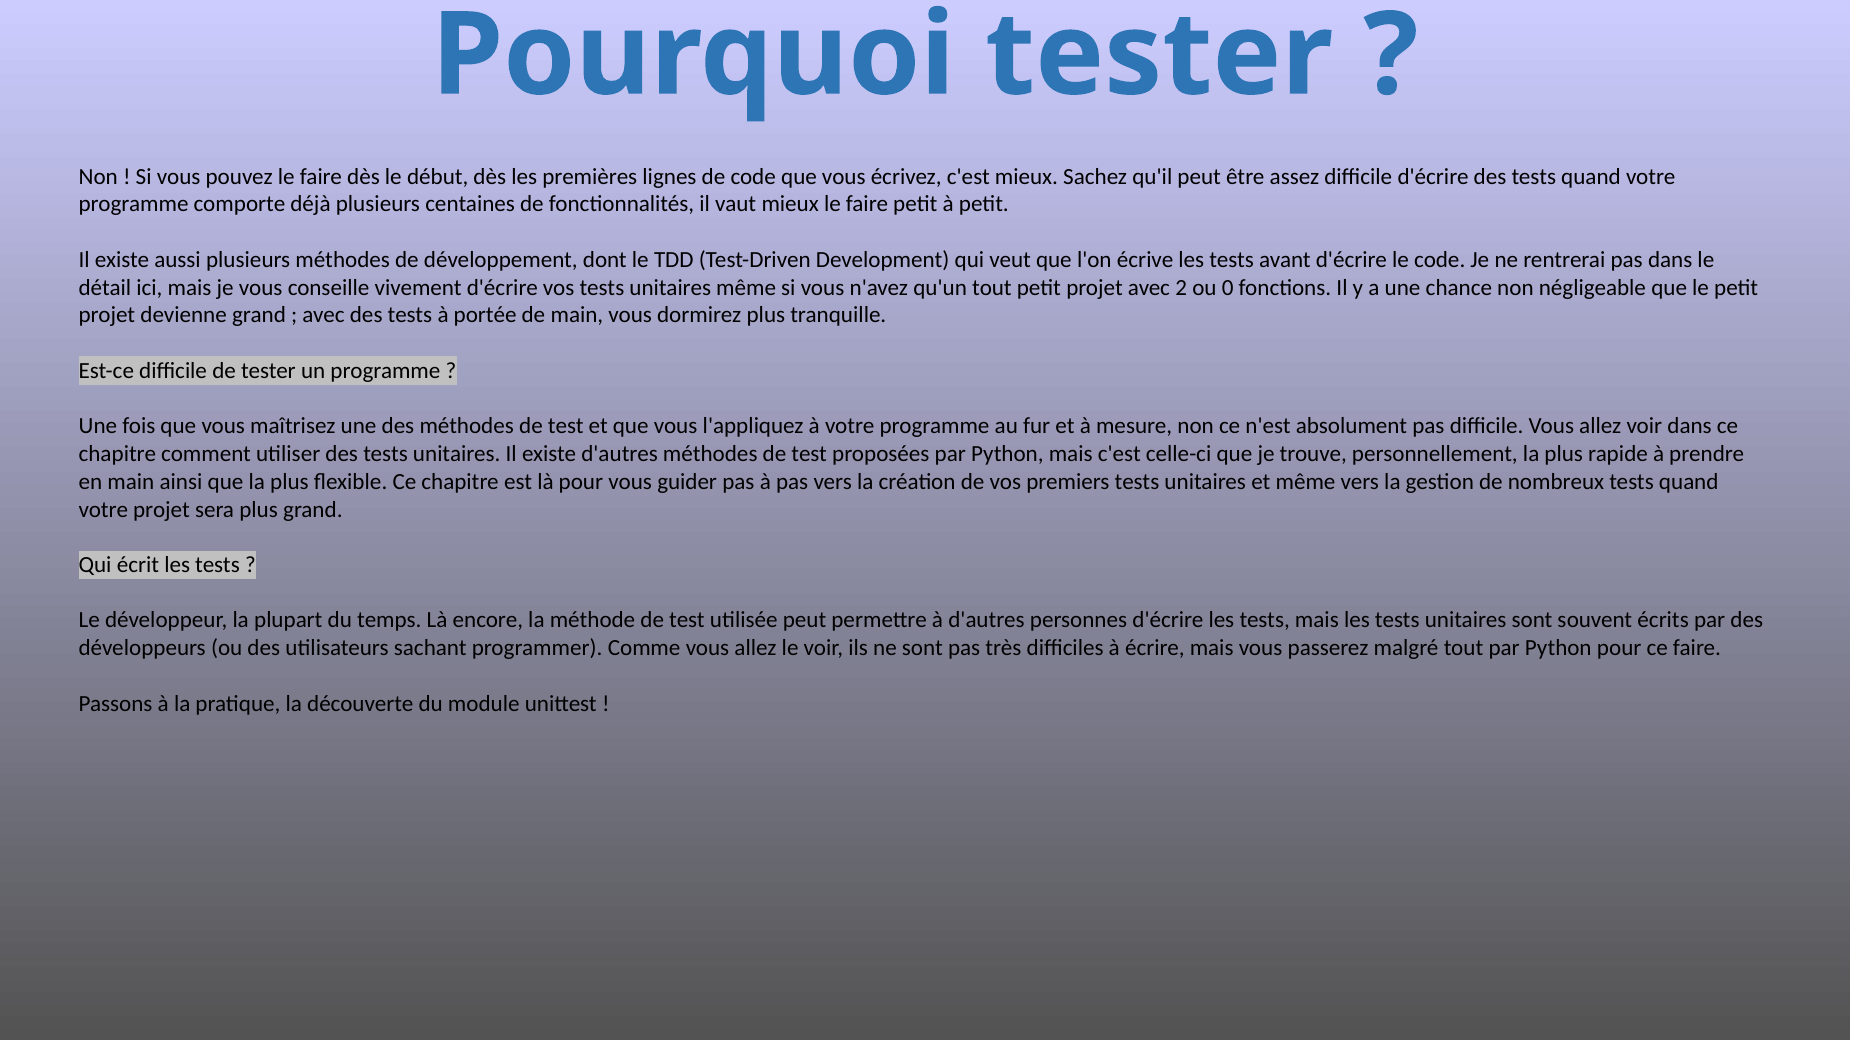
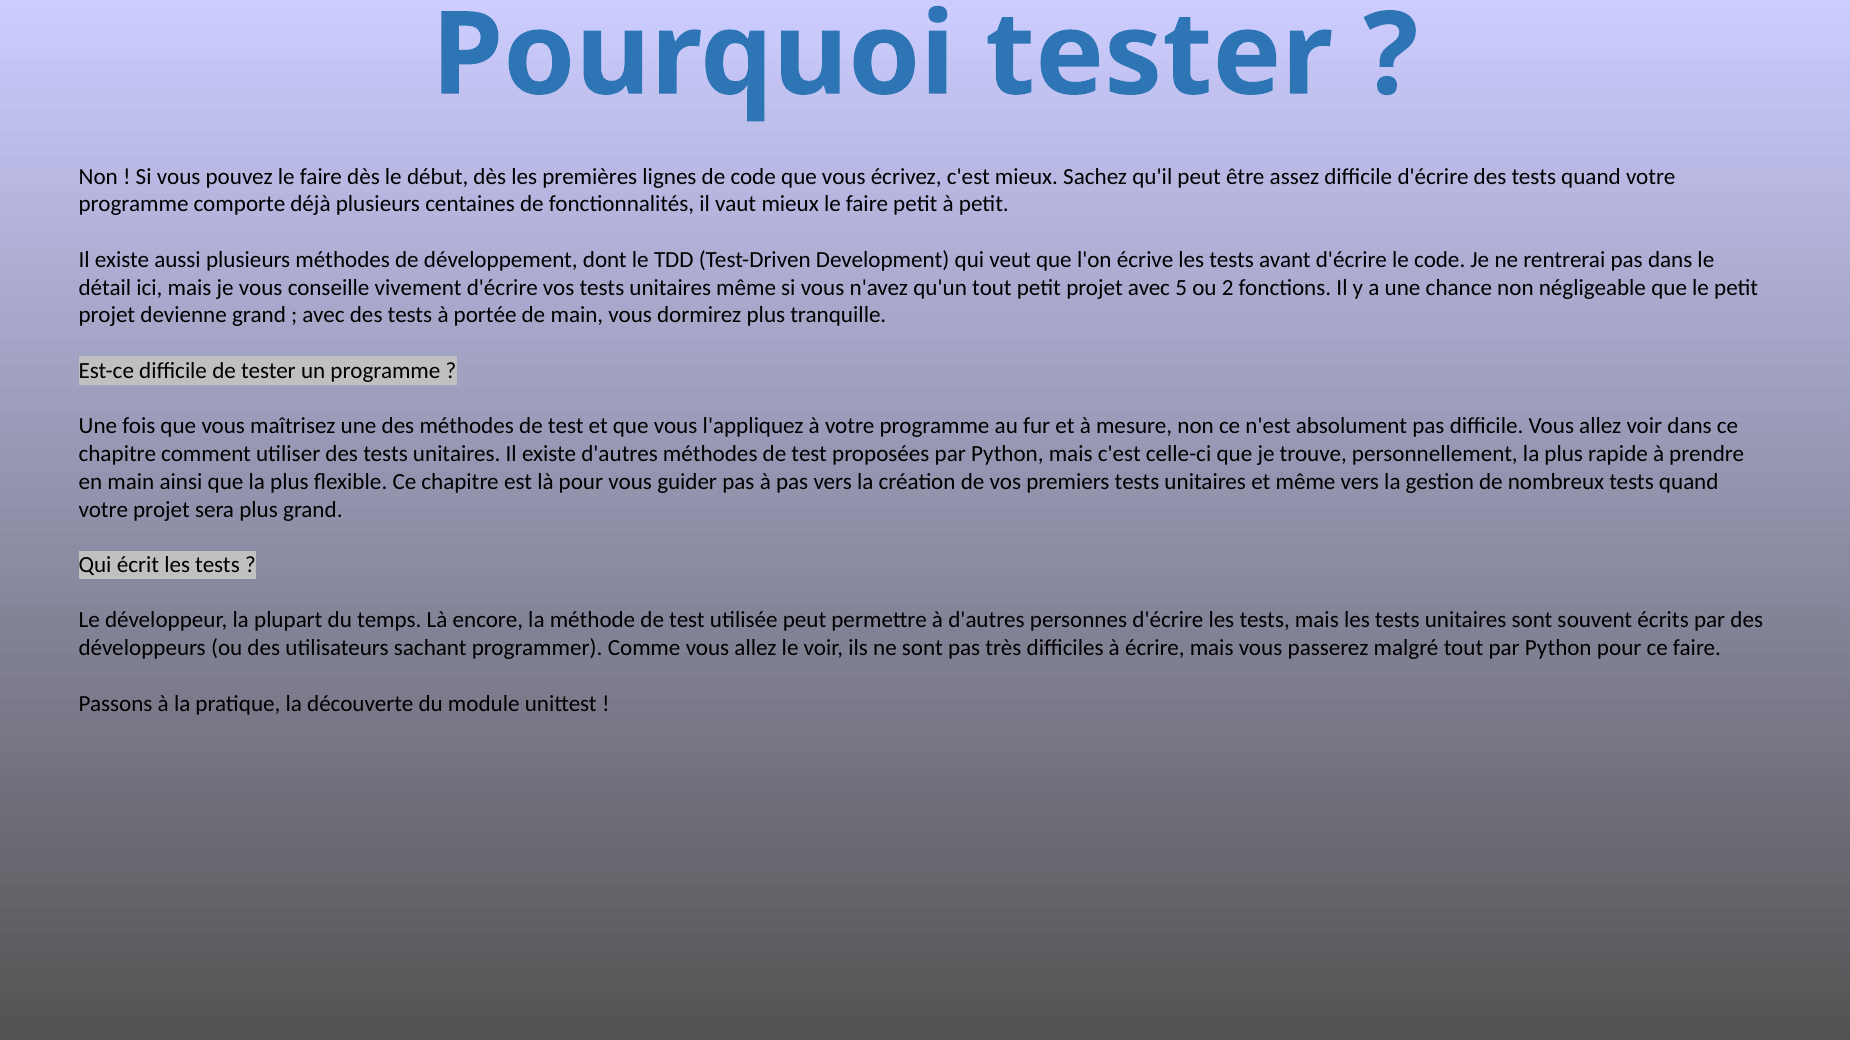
2: 2 -> 5
0: 0 -> 2
